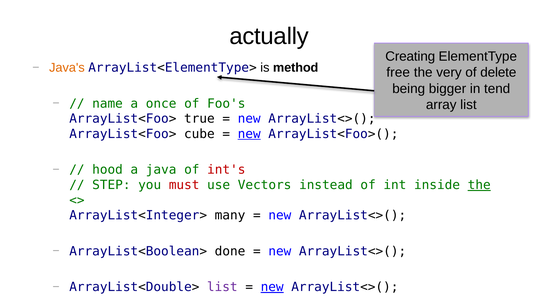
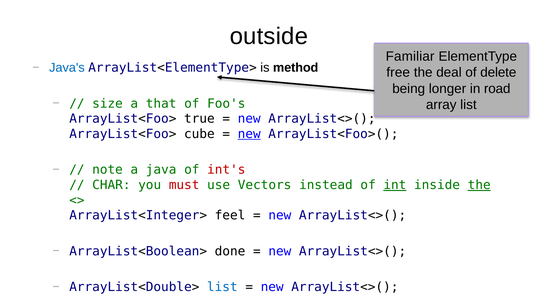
actually: actually -> outside
Creating: Creating -> Familiar
Java's colour: orange -> blue
very: very -> deal
bigger: bigger -> longer
tend: tend -> road
name: name -> size
once: once -> that
hood: hood -> note
STEP: STEP -> CHAR
int underline: none -> present
many: many -> feel
list at (222, 288) colour: purple -> blue
new at (272, 288) underline: present -> none
